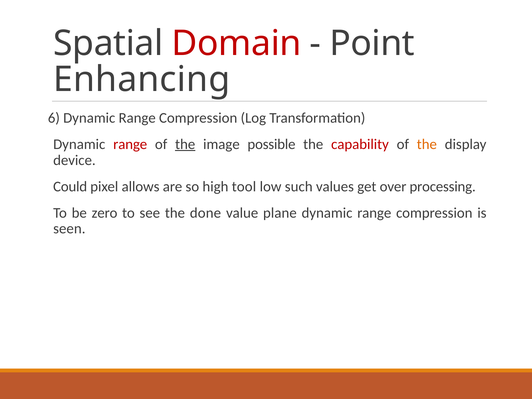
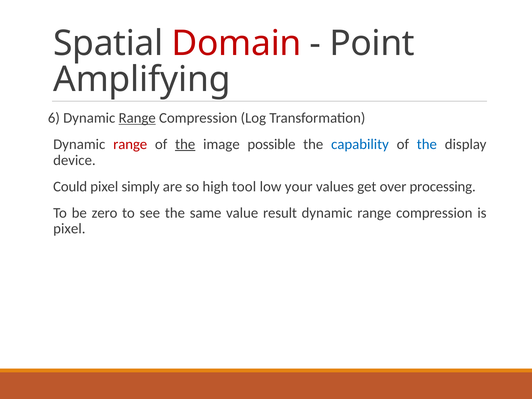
Enhancing: Enhancing -> Amplifying
Range at (137, 118) underline: none -> present
capability colour: red -> blue
the at (427, 144) colour: orange -> blue
allows: allows -> simply
such: such -> your
done: done -> same
plane: plane -> result
seen at (69, 229): seen -> pixel
